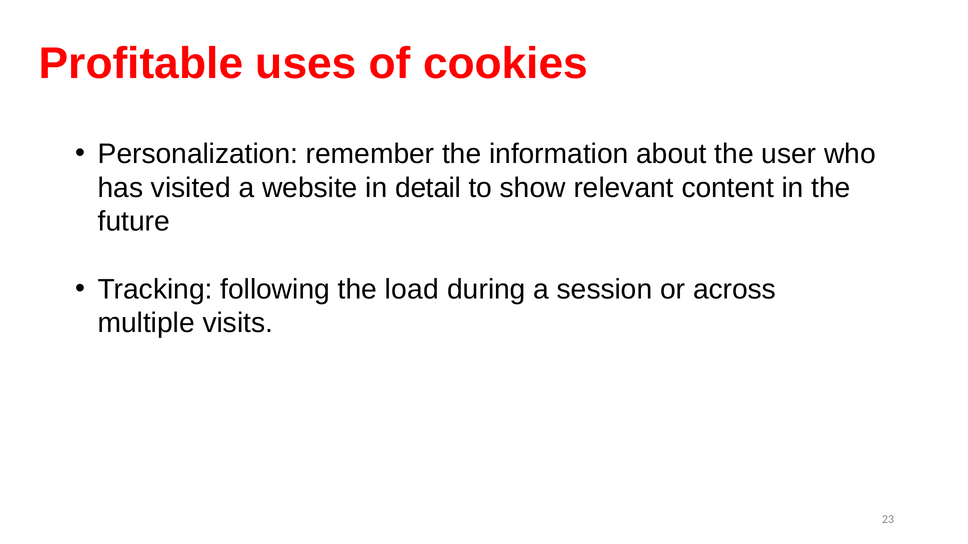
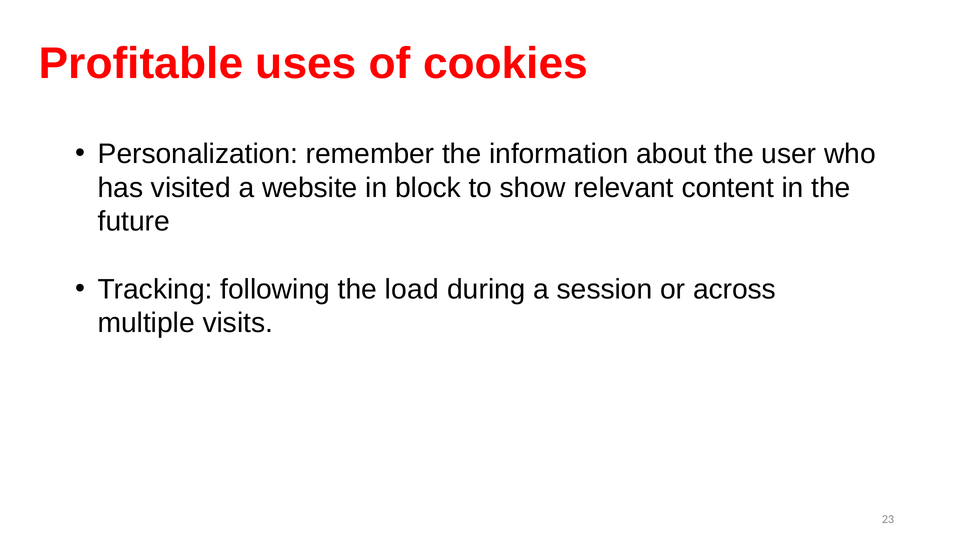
detail: detail -> block
